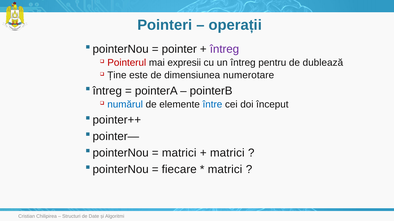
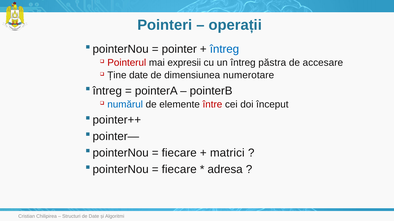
întreg at (224, 49) colour: purple -> blue
pentru: pentru -> păstra
dublează: dublează -> accesare
Ține este: este -> date
între colour: blue -> red
matrici at (179, 153): matrici -> fiecare
matrici at (225, 170): matrici -> adresa
